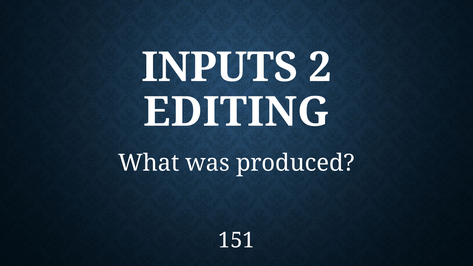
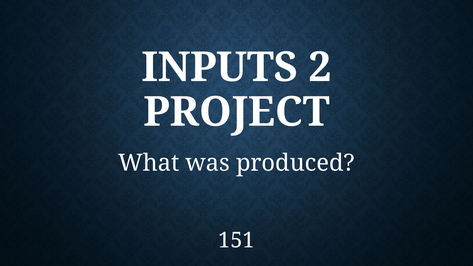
EDITING: EDITING -> PROJECT
